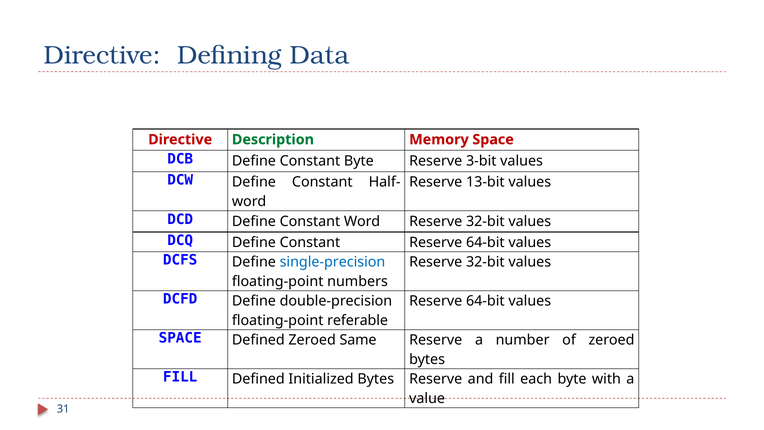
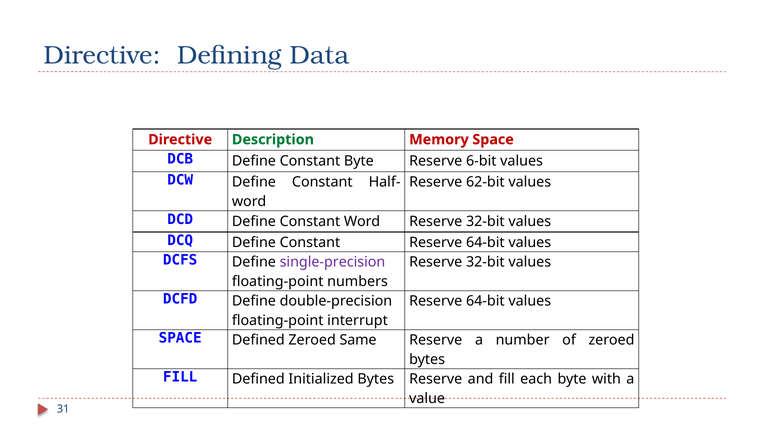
3-bit: 3-bit -> 6-bit
13-bit: 13-bit -> 62-bit
single-precision colour: blue -> purple
referable: referable -> interrupt
